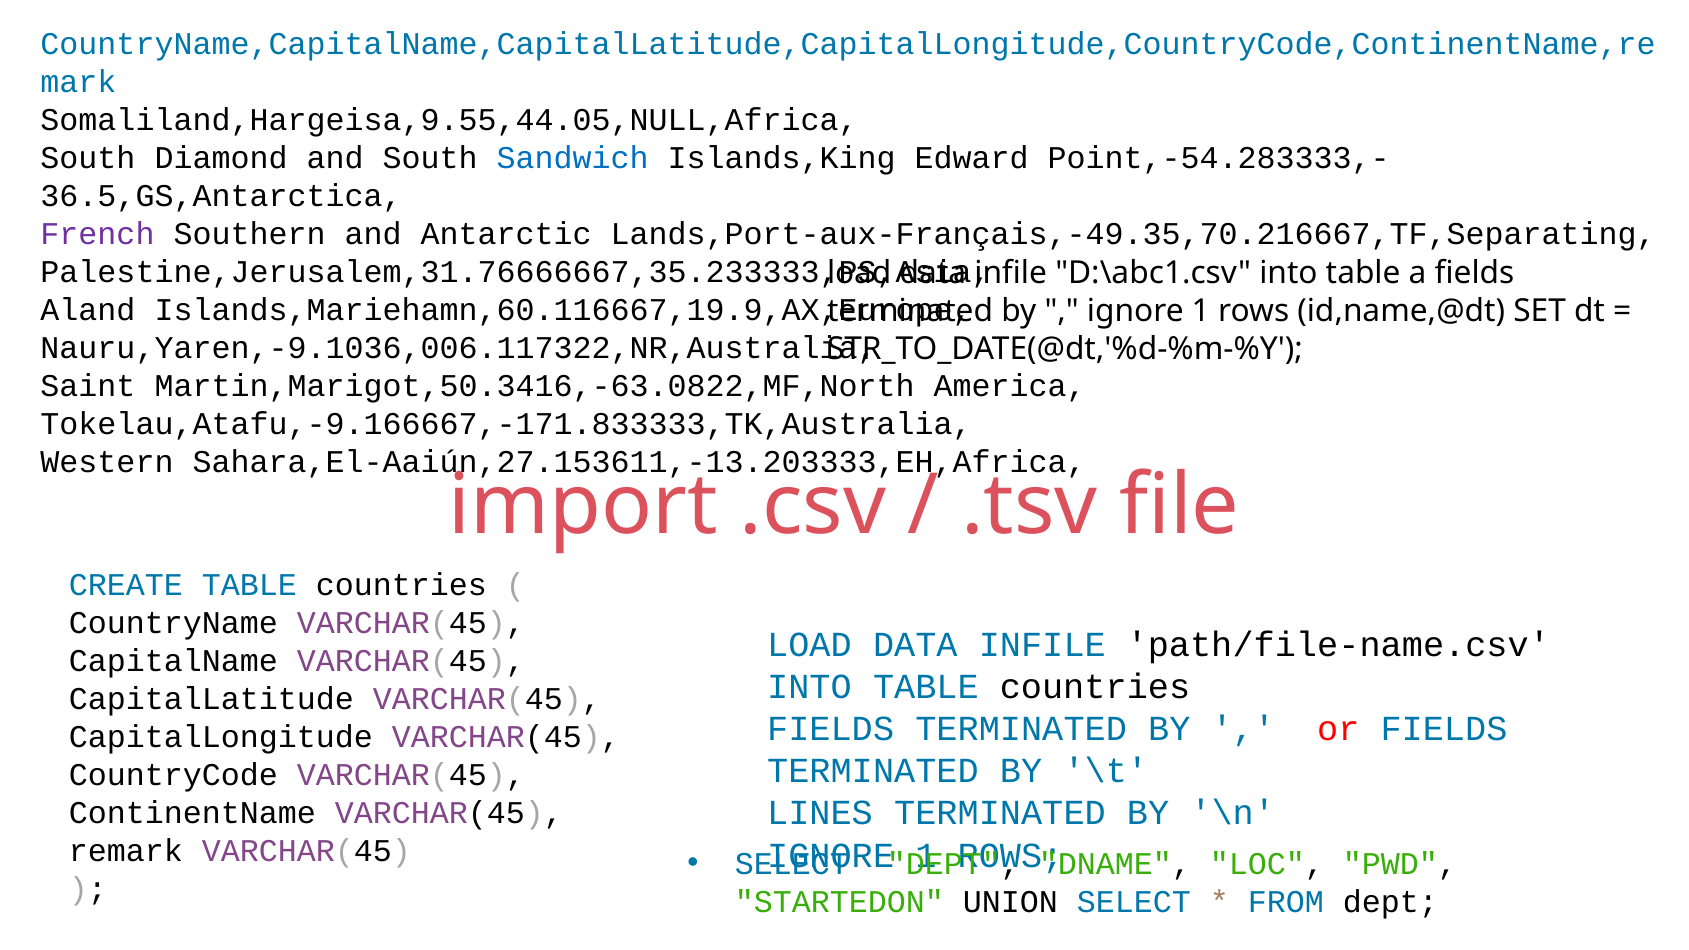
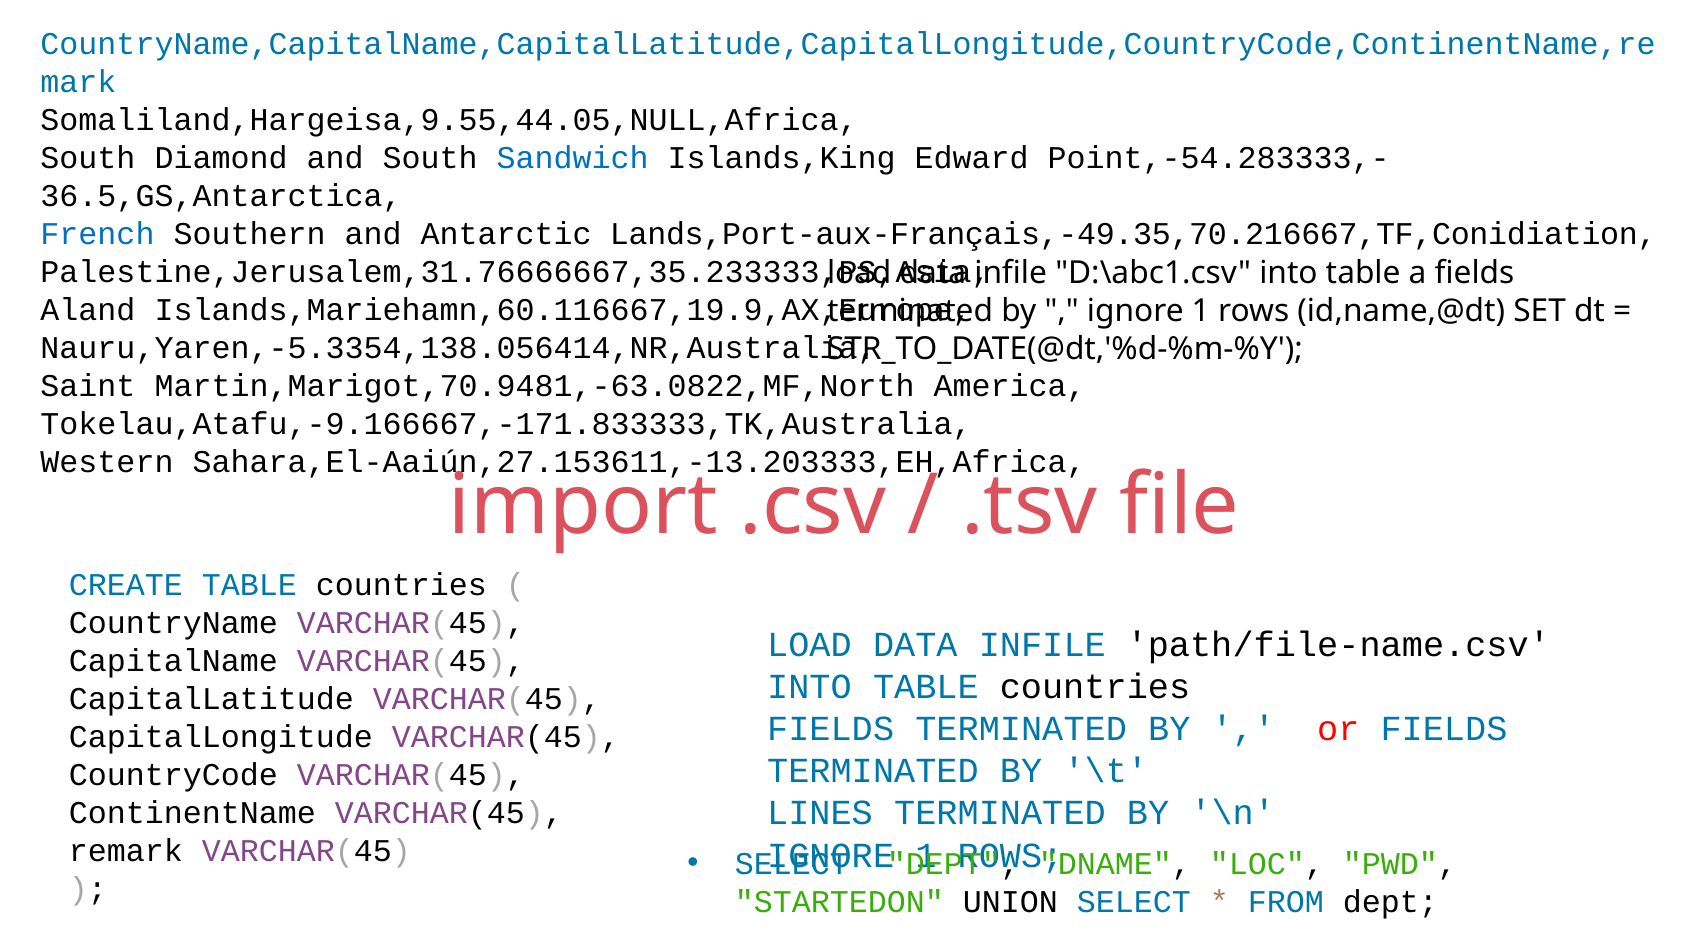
French colour: purple -> blue
Lands,Port-aux-Français,-49.35,70.216667,TF,Separating: Lands,Port-aux-Français,-49.35,70.216667,TF,Separating -> Lands,Port-aux-Français,-49.35,70.216667,TF,Conidiation
Nauru,Yaren,-9.1036,006.117322,NR,Australia: Nauru,Yaren,-9.1036,006.117322,NR,Australia -> Nauru,Yaren,-5.3354,138.056414,NR,Australia
Martin,Marigot,50.3416,-63.0822,MF,North: Martin,Marigot,50.3416,-63.0822,MF,North -> Martin,Marigot,70.9481,-63.0822,MF,North
